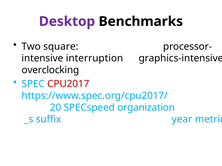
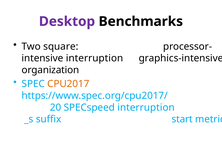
overclocking: overclocking -> organization
CPU2017 colour: red -> orange
SPECspeed organization: organization -> interruption
year: year -> start
